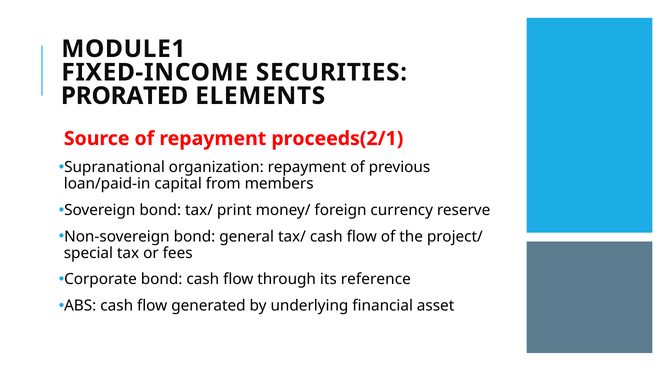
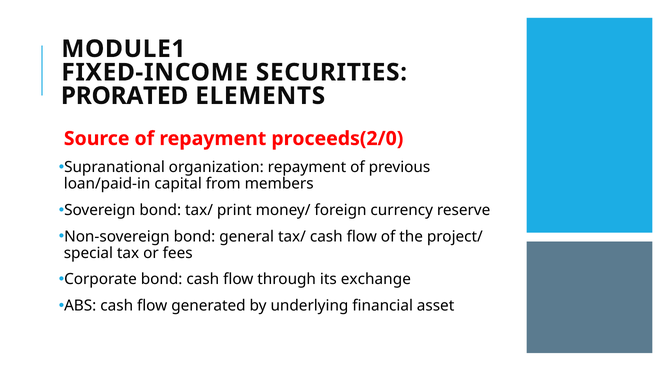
proceeds(2/1: proceeds(2/1 -> proceeds(2/0
reference: reference -> exchange
